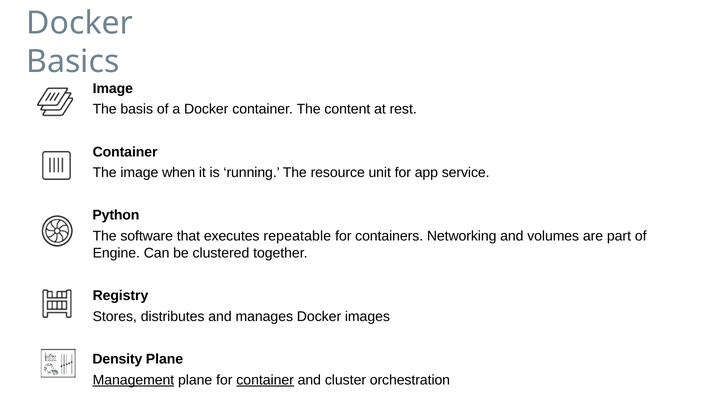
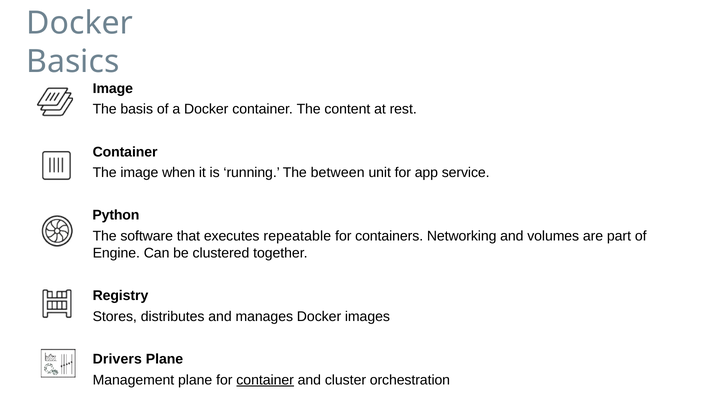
resource: resource -> between
Density: Density -> Drivers
Management underline: present -> none
